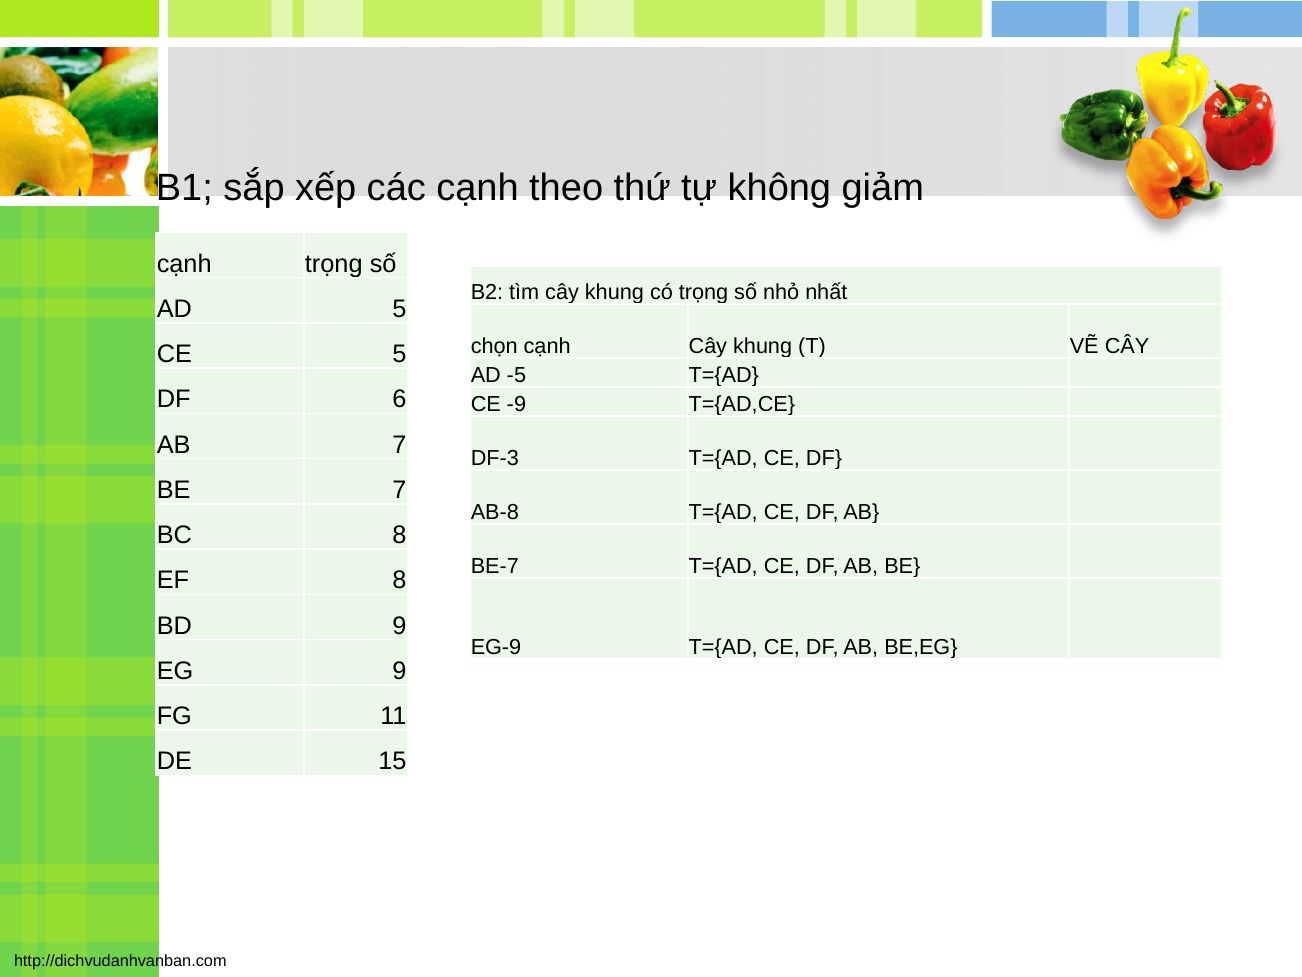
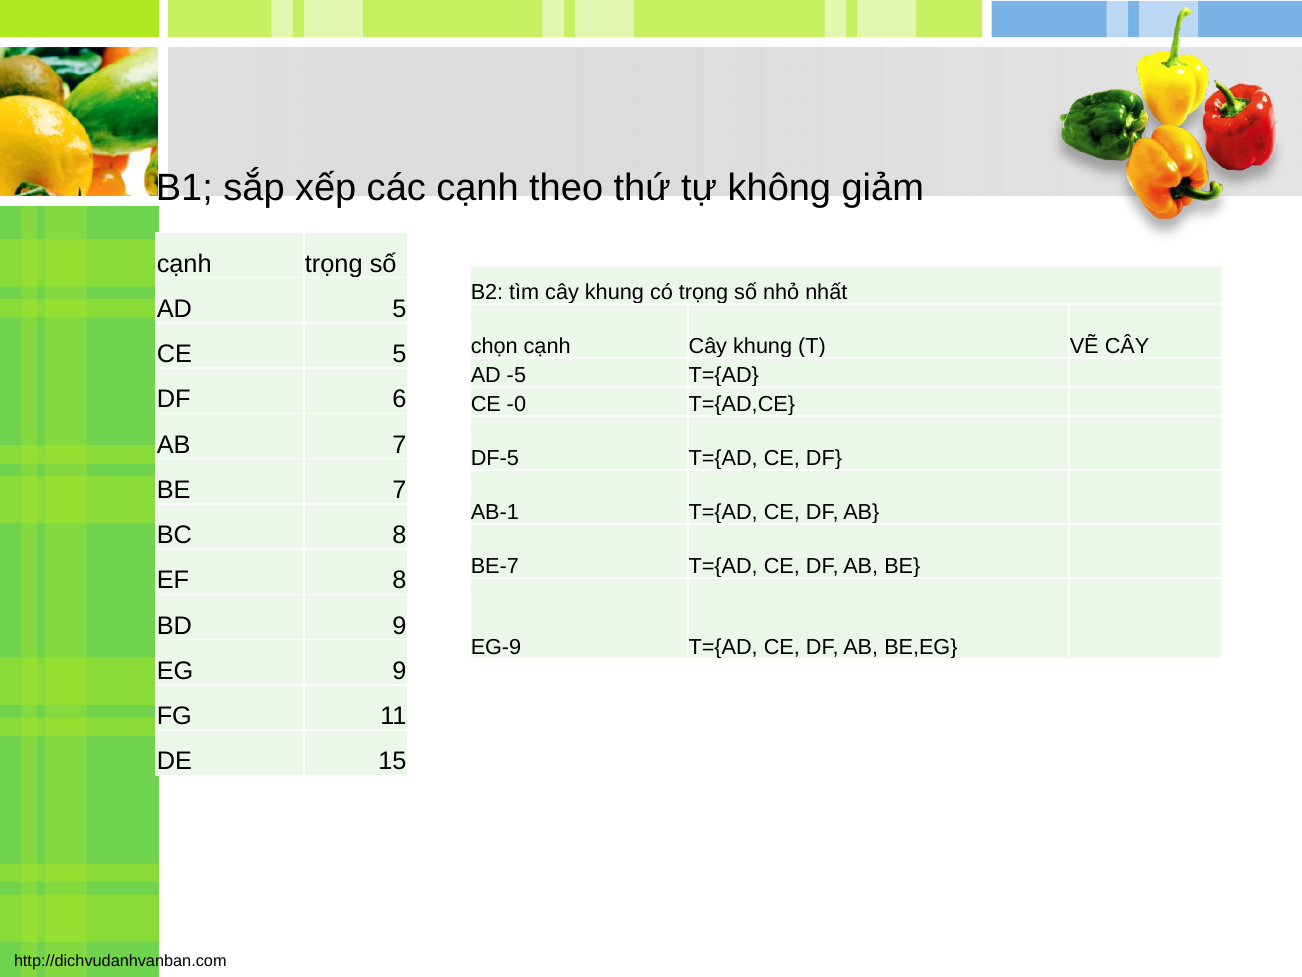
-9: -9 -> -0
DF-3: DF-3 -> DF-5
AB-8: AB-8 -> AB-1
